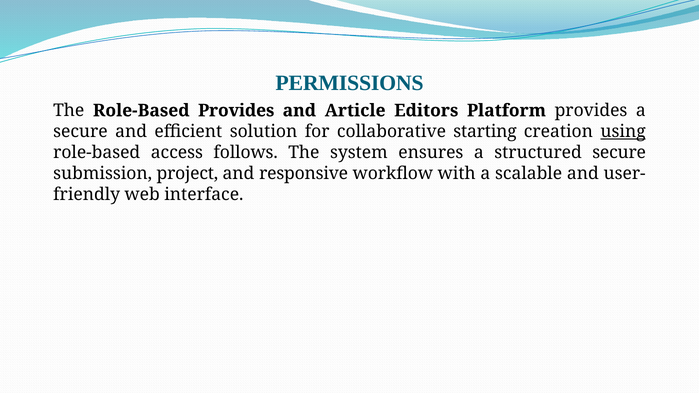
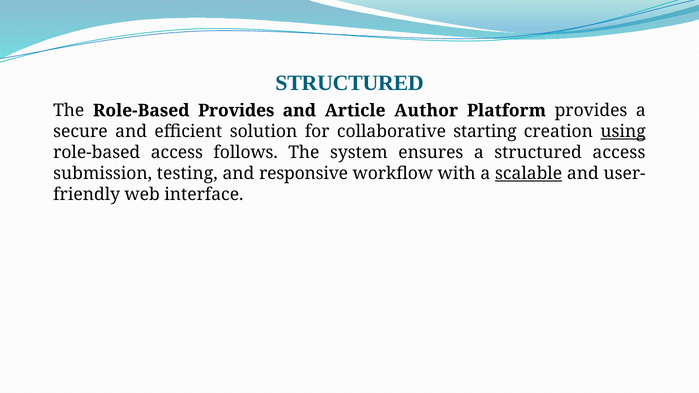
PERMISSIONS at (350, 83): PERMISSIONS -> STRUCTURED
Editors: Editors -> Author
structured secure: secure -> access
project: project -> testing
scalable underline: none -> present
